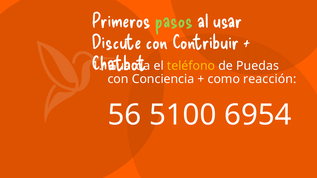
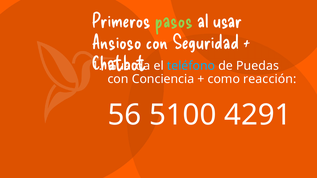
Discute: Discute -> Ansioso
Contribuir: Contribuir -> Seguridad
teléfono colour: yellow -> light blue
6954: 6954 -> 4291
